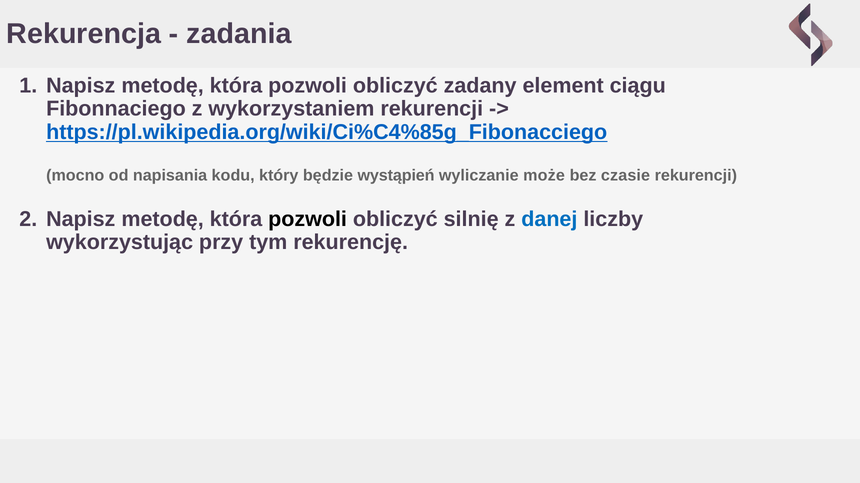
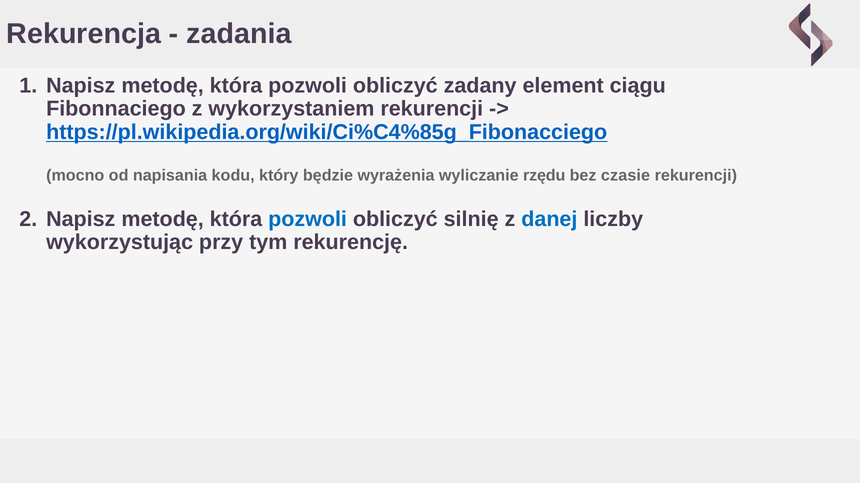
wystąpień: wystąpień -> wyrażenia
może: może -> rzędu
pozwoli at (308, 219) colour: black -> blue
